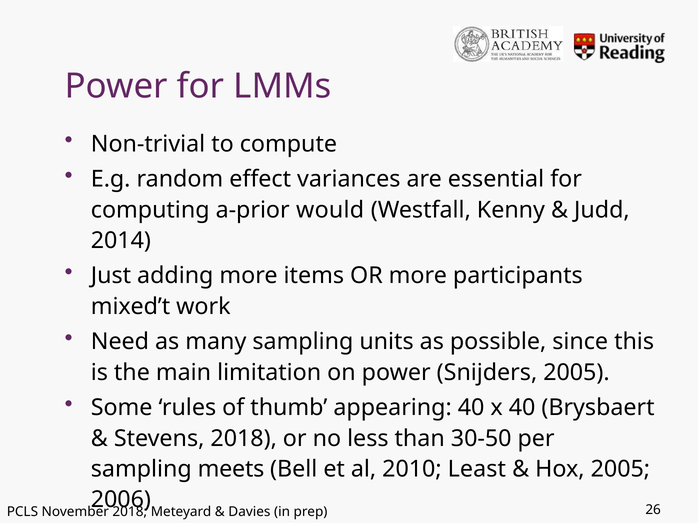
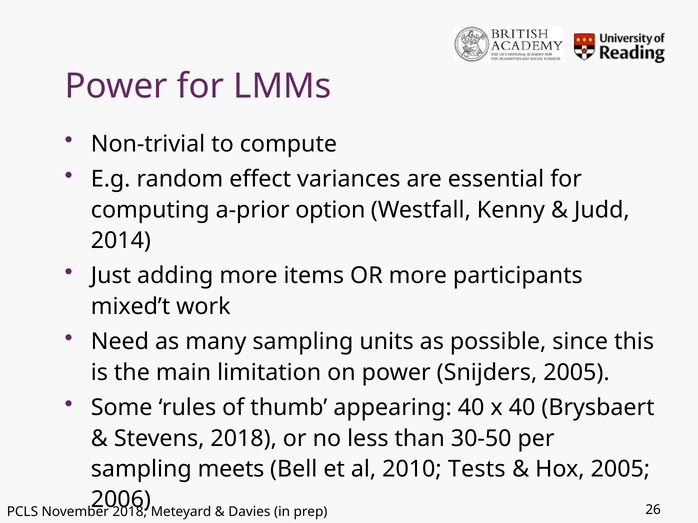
would: would -> option
Least: Least -> Tests
